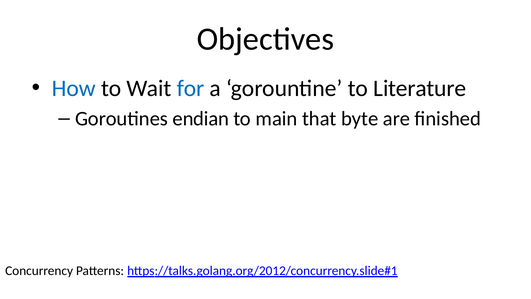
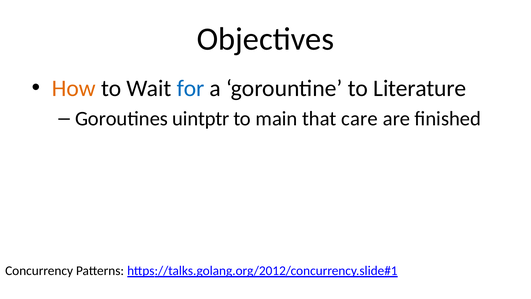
How colour: blue -> orange
endian: endian -> uintptr
byte: byte -> care
